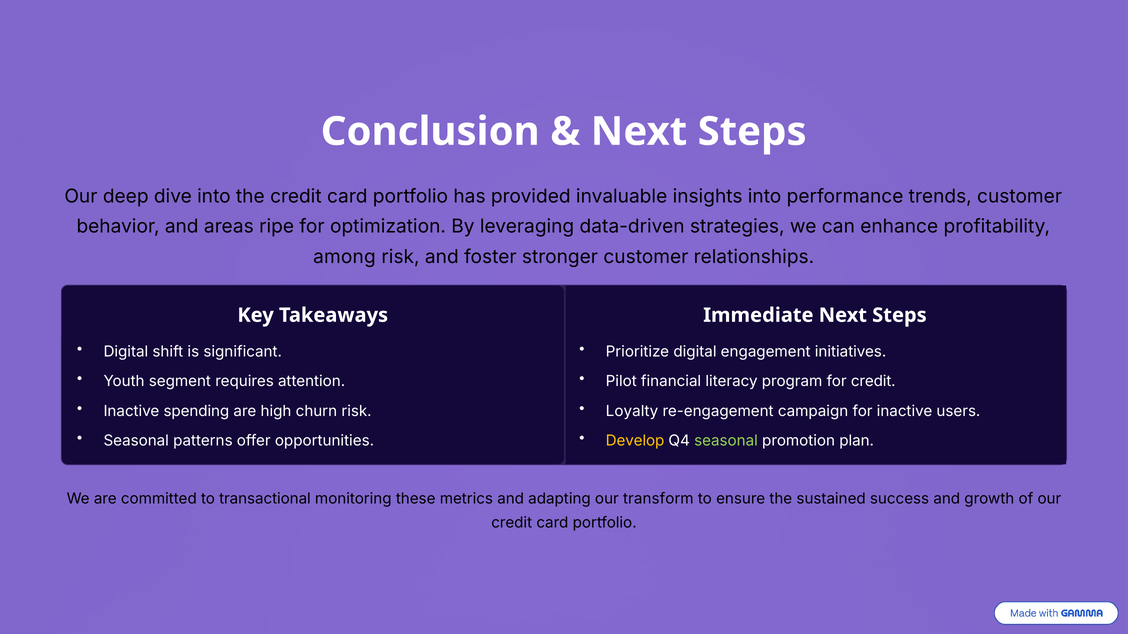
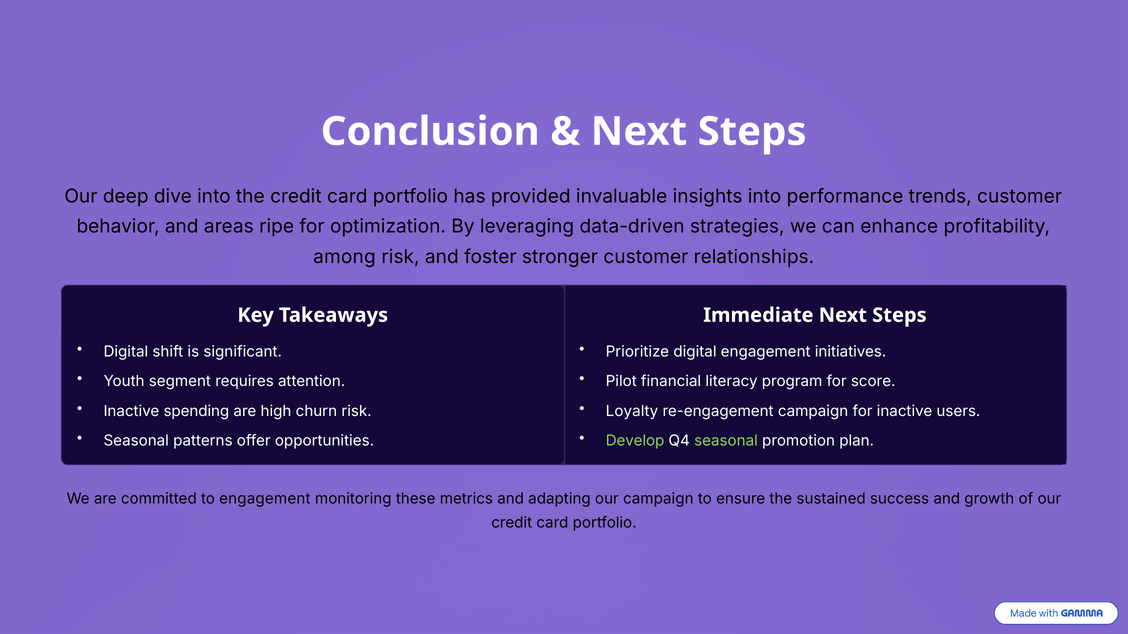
for credit: credit -> score
Develop colour: yellow -> light green
to transactional: transactional -> engagement
our transform: transform -> campaign
